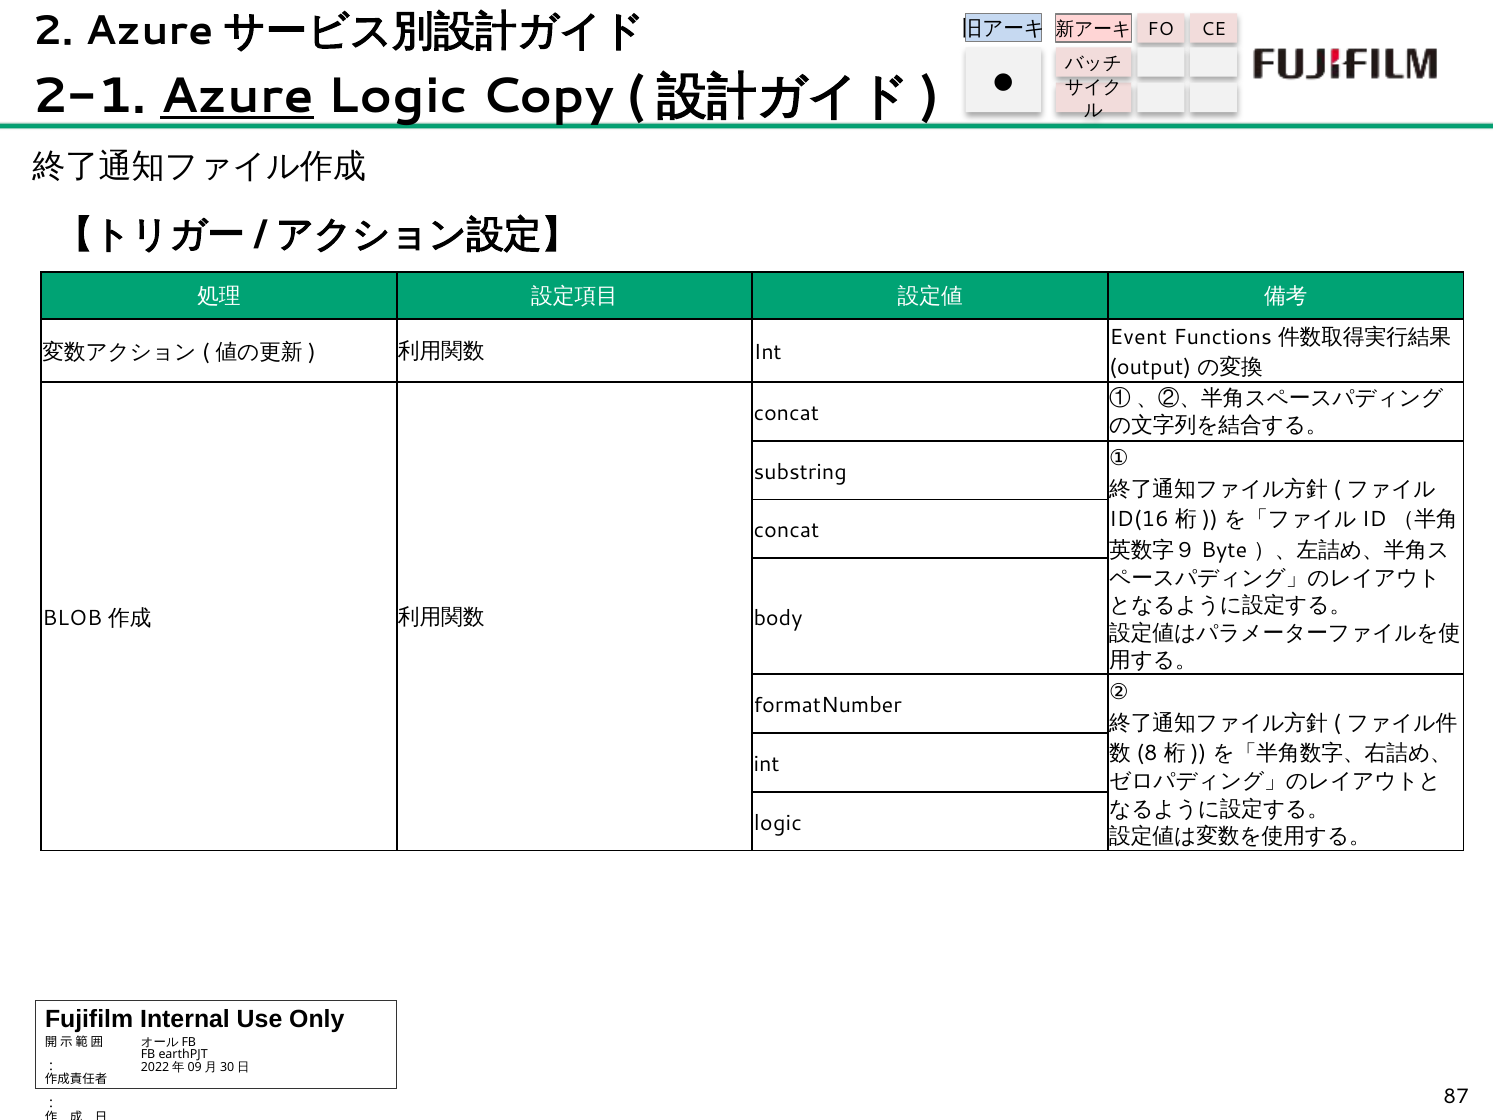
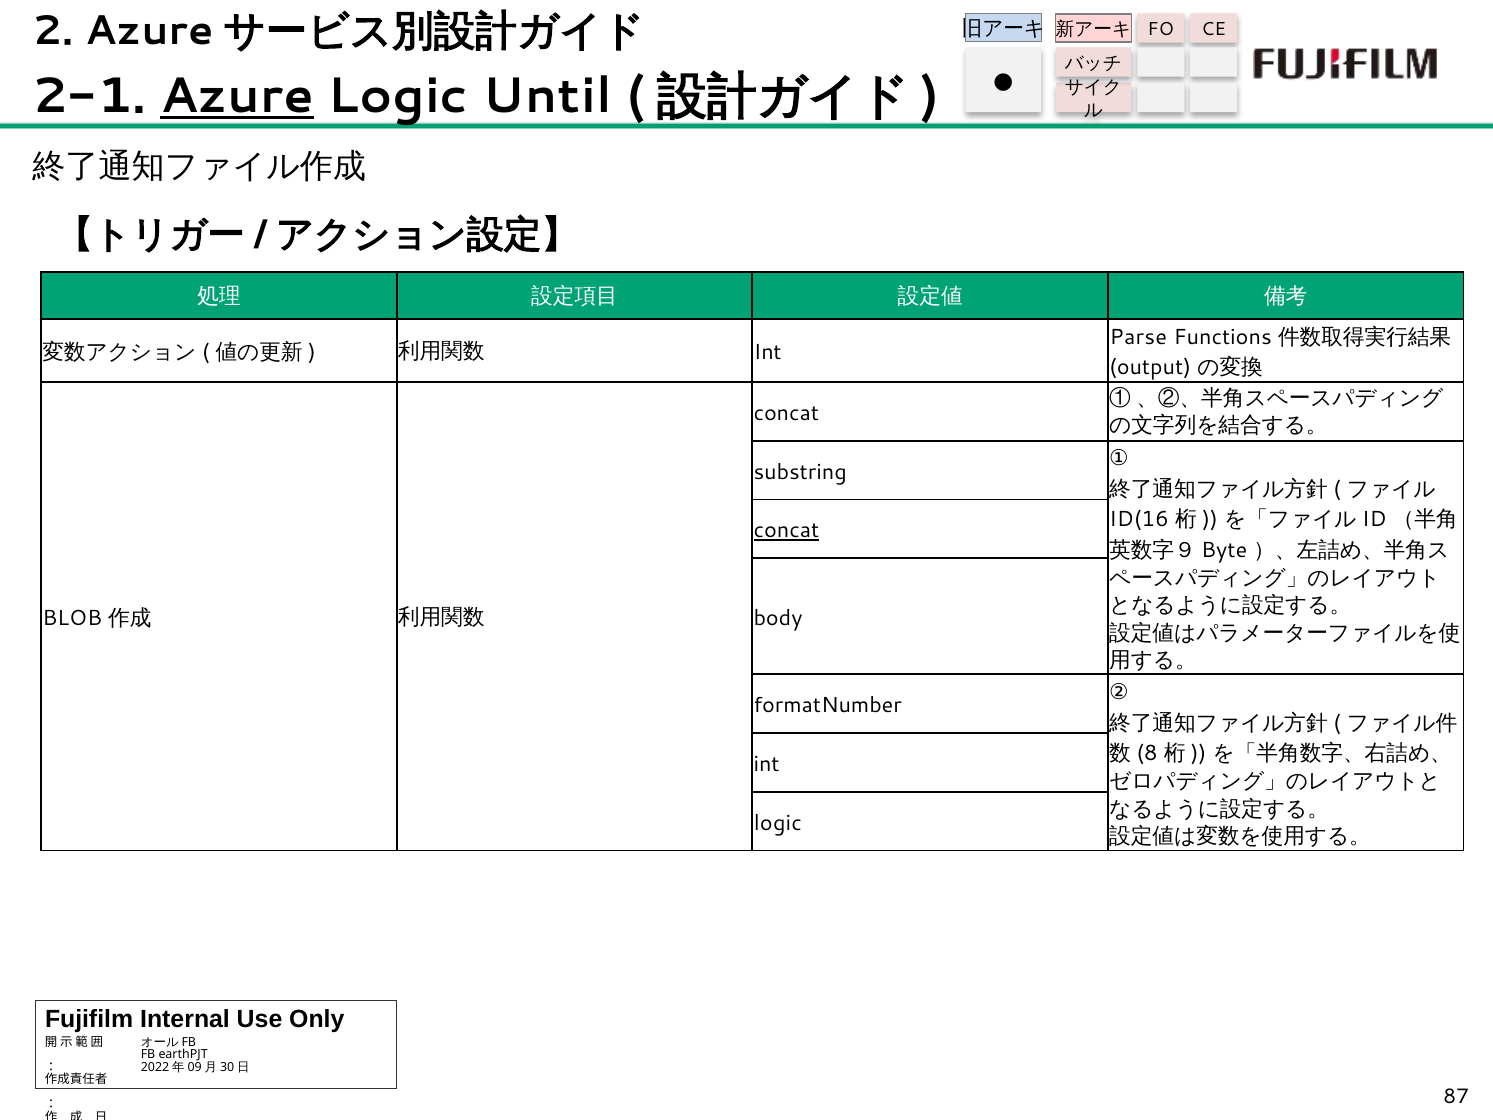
Copy: Copy -> Until
Event: Event -> Parse
concat at (786, 531) underline: none -> present
